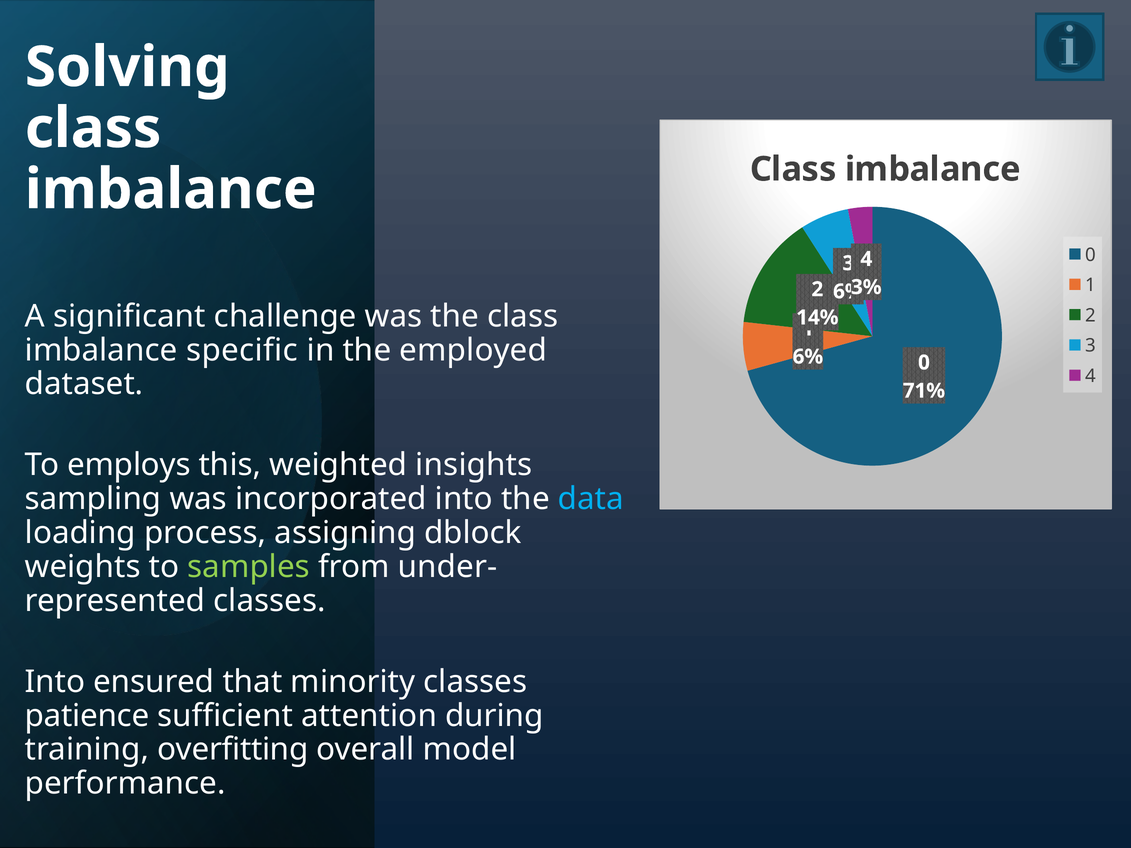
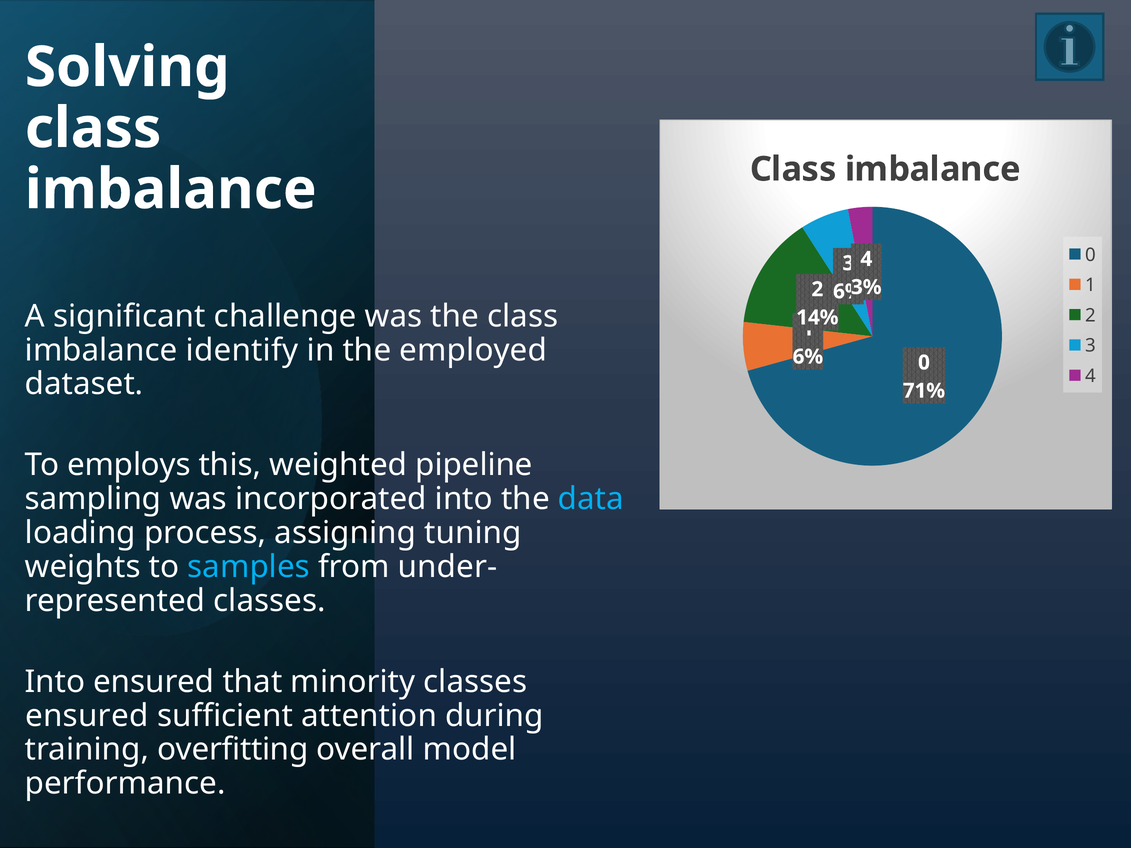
specific: specific -> identify
insights: insights -> pipeline
dblock: dblock -> tuning
samples colour: light green -> light blue
patience at (87, 716): patience -> ensured
